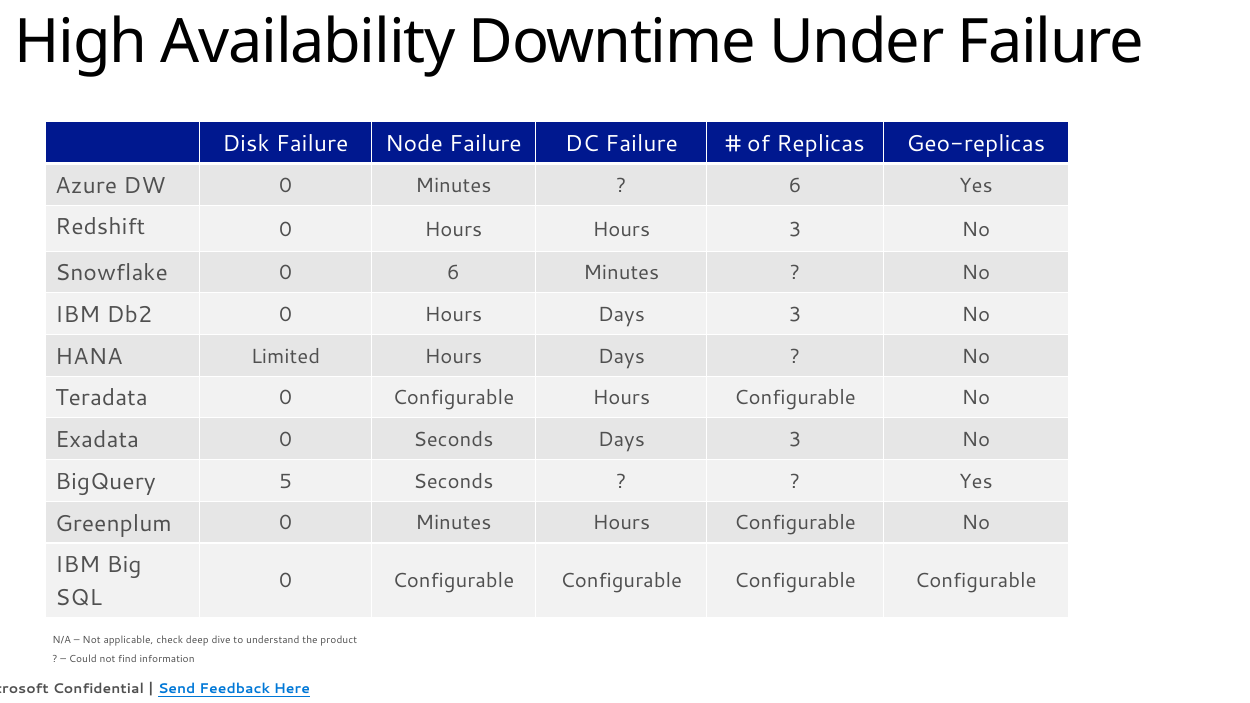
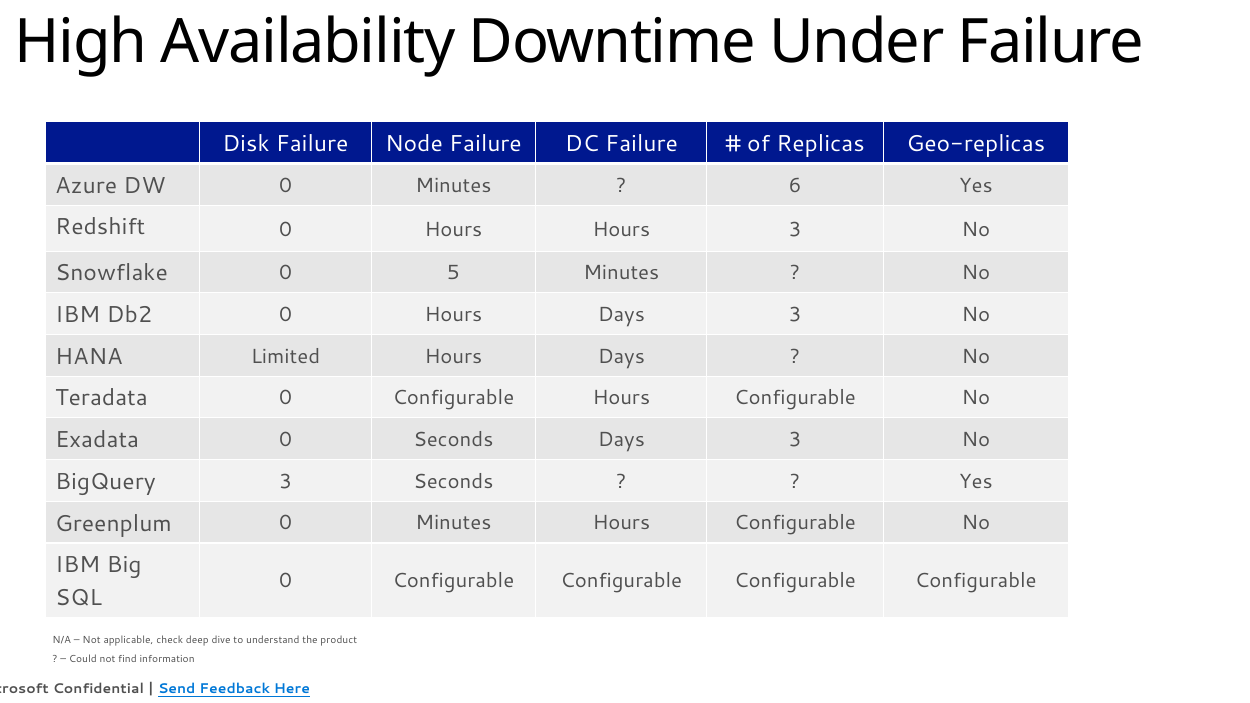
0 6: 6 -> 5
BigQuery 5: 5 -> 3
